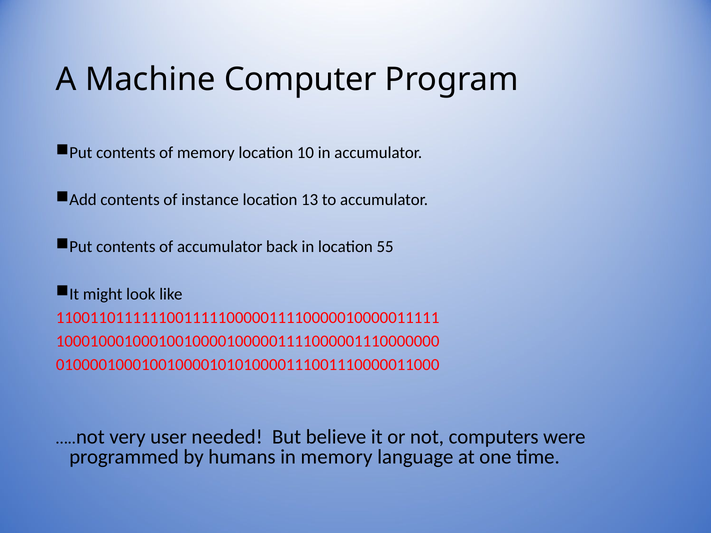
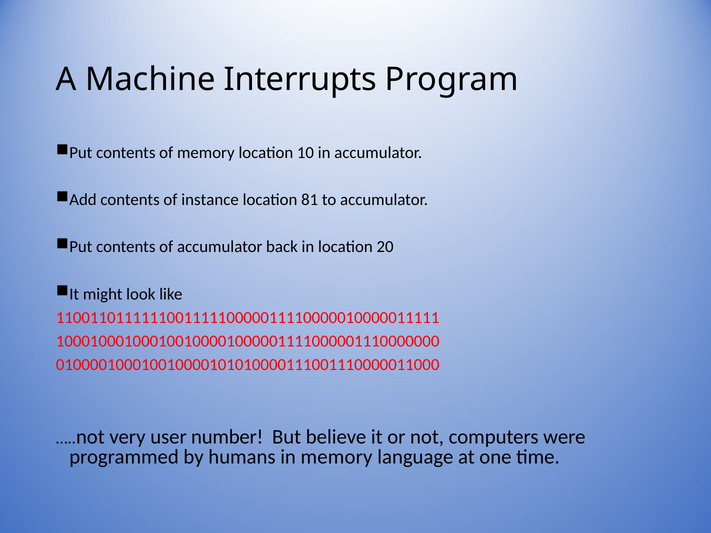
Computer: Computer -> Interrupts
13: 13 -> 81
55: 55 -> 20
needed: needed -> number
